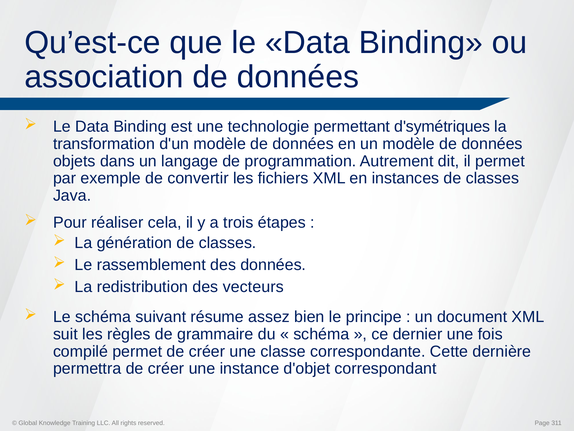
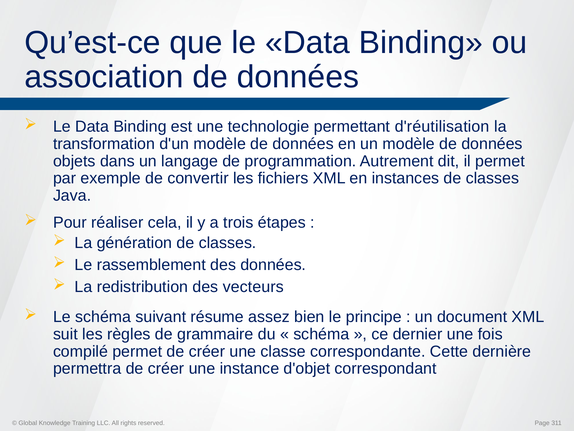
d'symétriques: d'symétriques -> d'réutilisation
